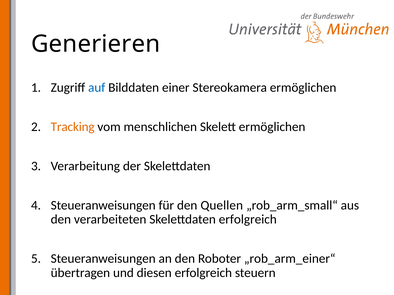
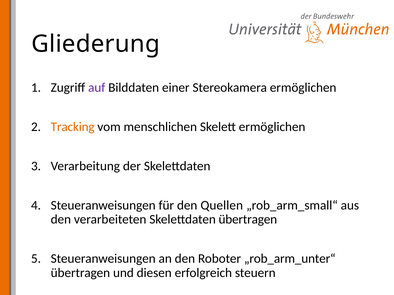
Generieren: Generieren -> Gliederung
auf colour: blue -> purple
Skelettdaten erfolgreich: erfolgreich -> übertragen
„rob_arm_einer“: „rob_arm_einer“ -> „rob_arm_unter“
